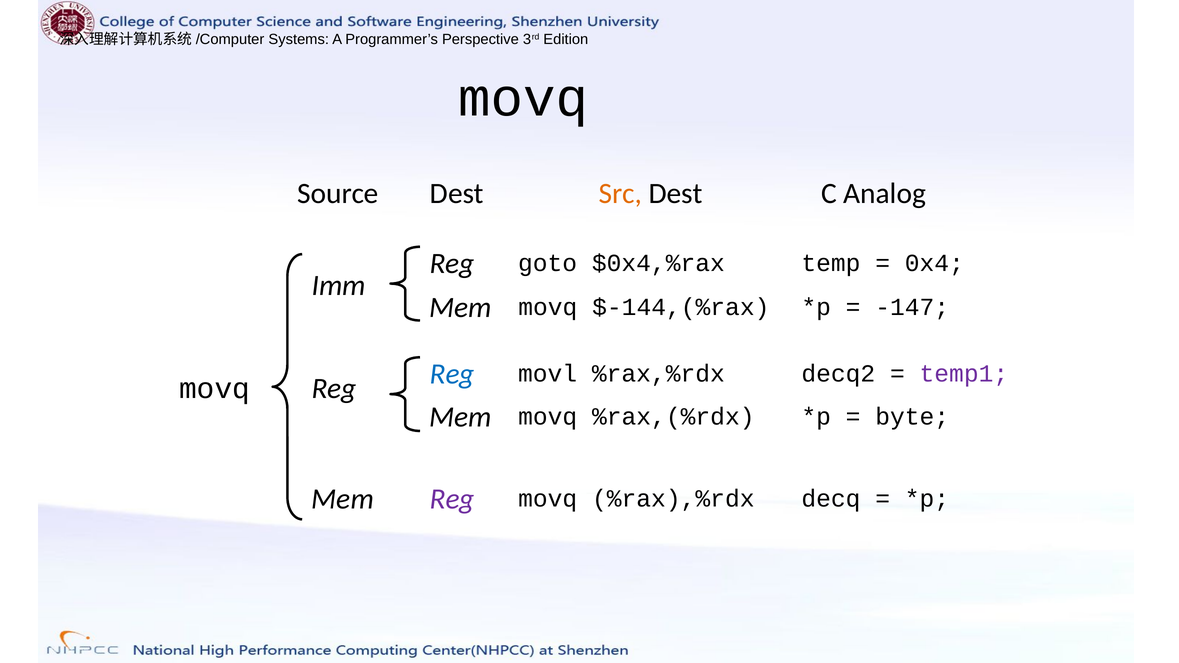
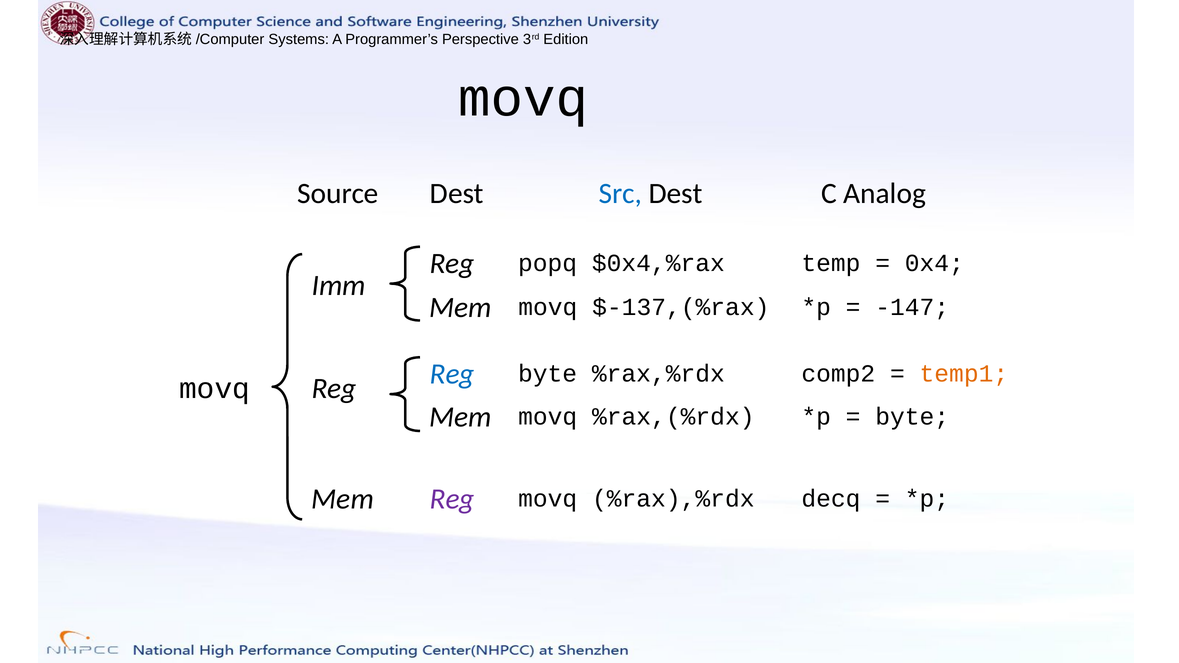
Src colour: orange -> blue
goto: goto -> popq
$-144,(%rax: $-144,(%rax -> $-137,(%rax
movl at (548, 374): movl -> byte
decq2: decq2 -> comp2
temp1 colour: purple -> orange
